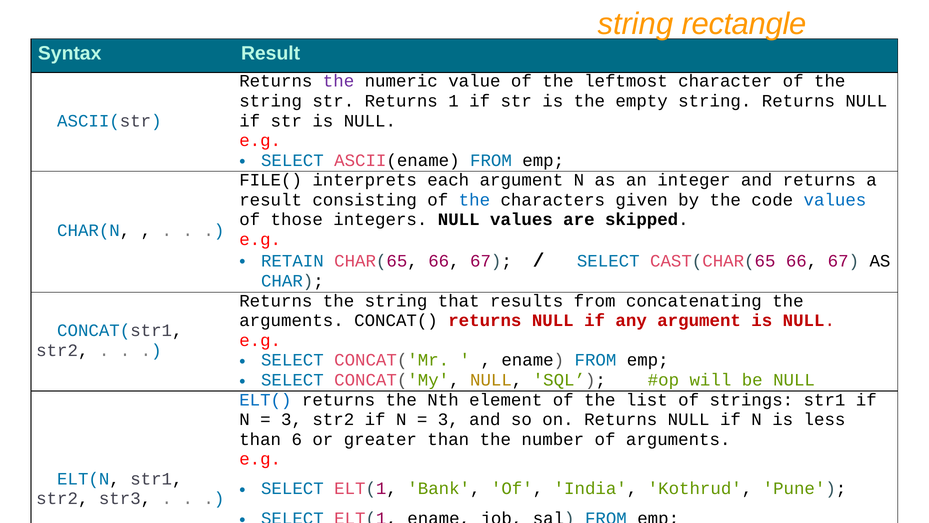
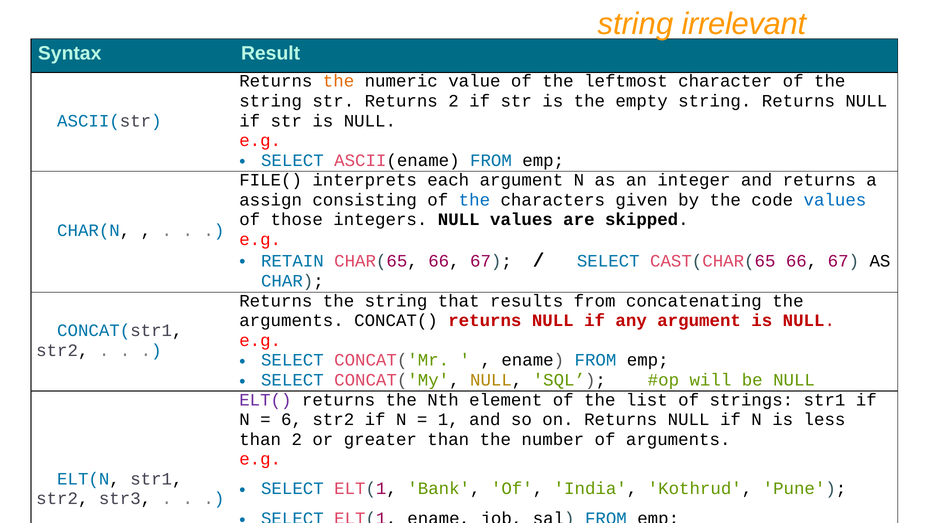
rectangle: rectangle -> irrelevant
the at (339, 81) colour: purple -> orange
Returns 1: 1 -> 2
result at (271, 200): result -> assign
ELT( colour: blue -> purple
3 at (292, 419): 3 -> 6
3 at (448, 419): 3 -> 1
than 6: 6 -> 2
